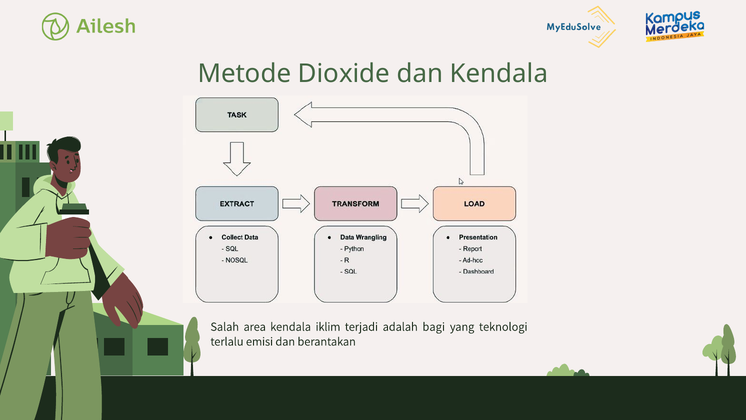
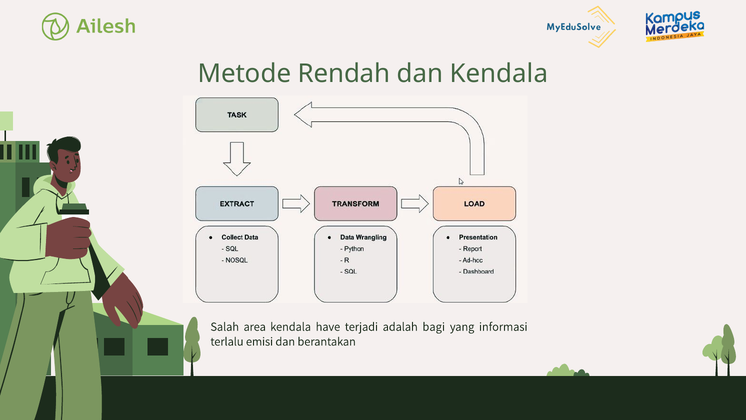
Dioxide: Dioxide -> Rendah
iklim: iklim -> have
teknologi: teknologi -> informasi
